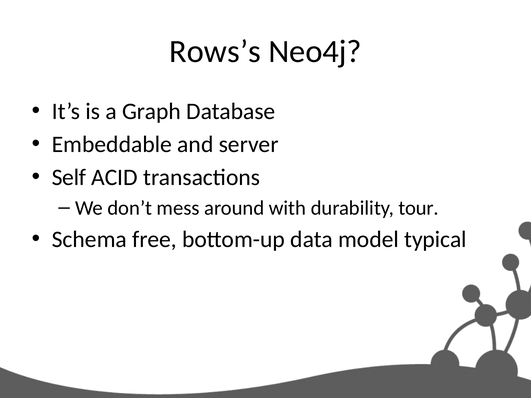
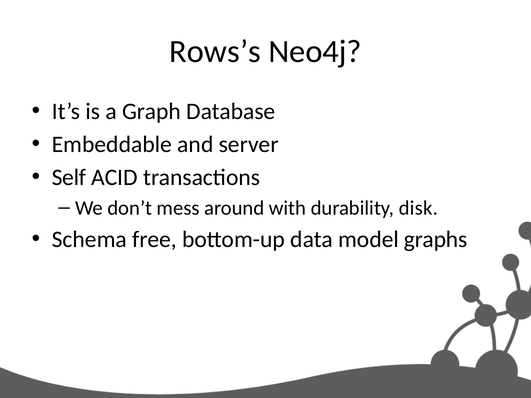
tour: tour -> disk
typical: typical -> graphs
